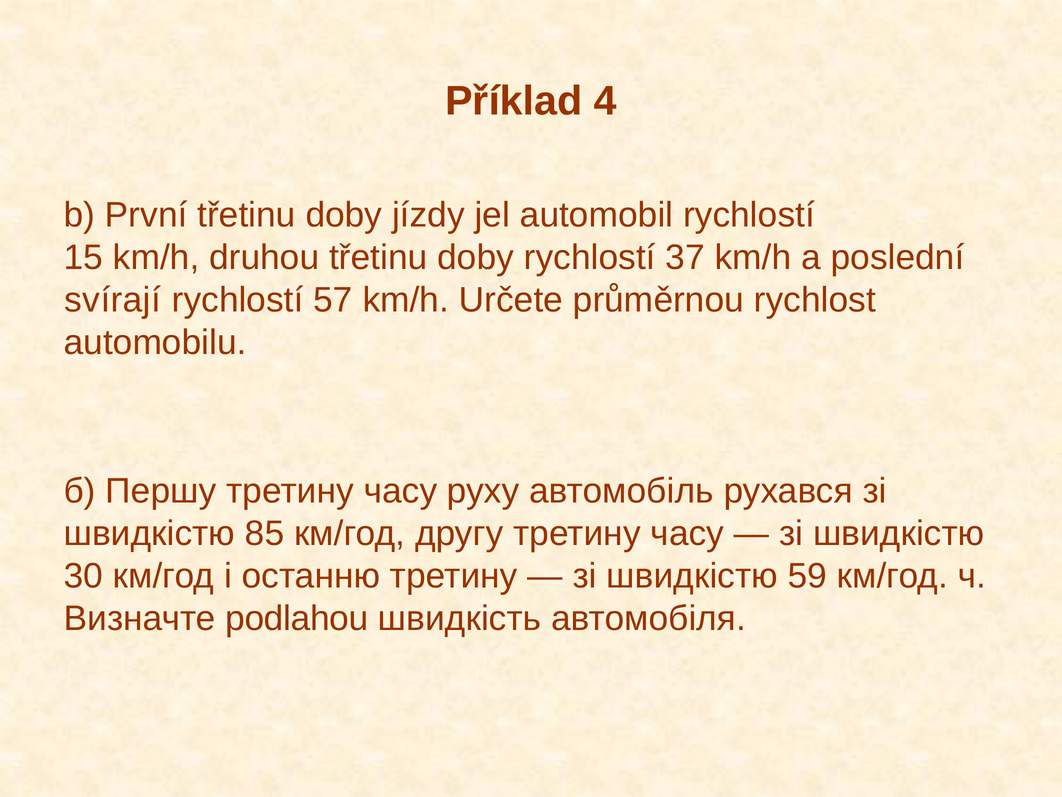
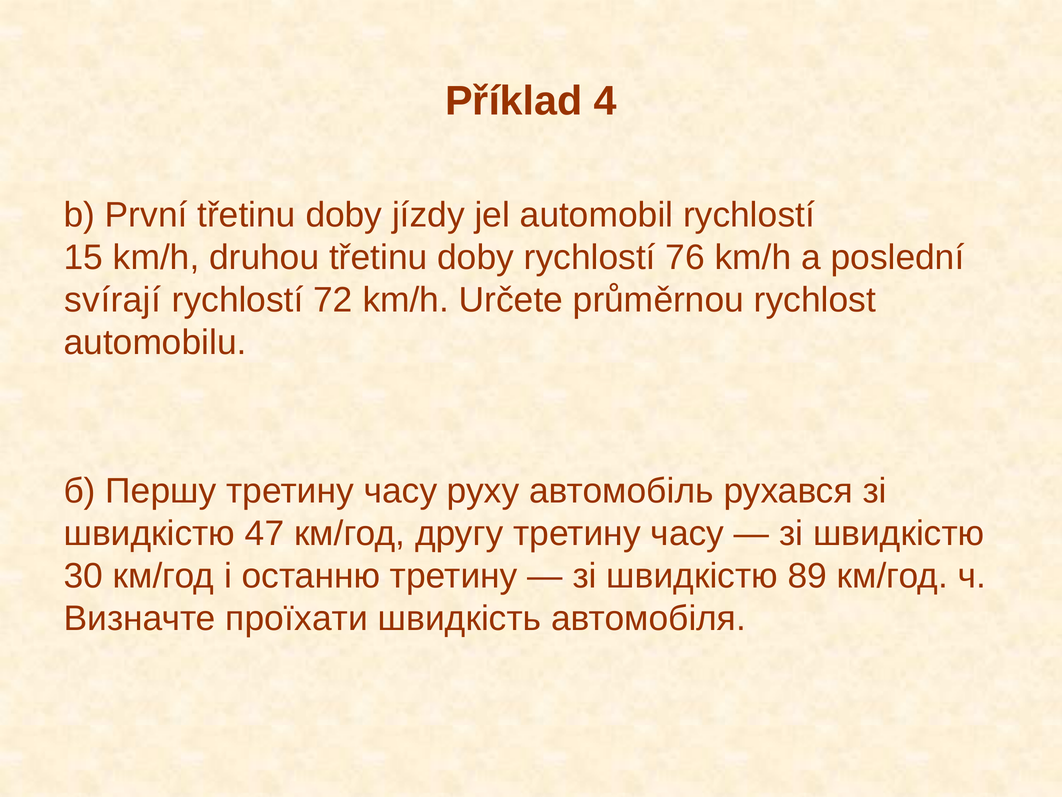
37: 37 -> 76
57: 57 -> 72
85: 85 -> 47
59: 59 -> 89
podlahou: podlahou -> проїхати
